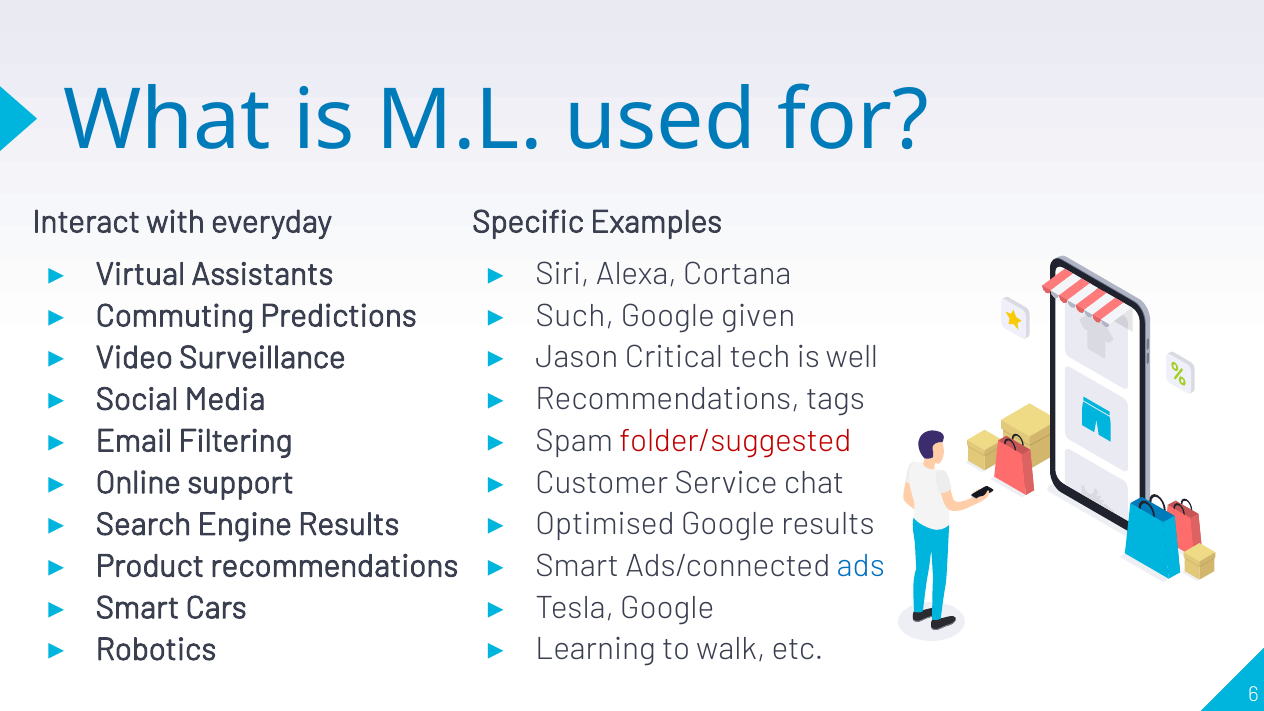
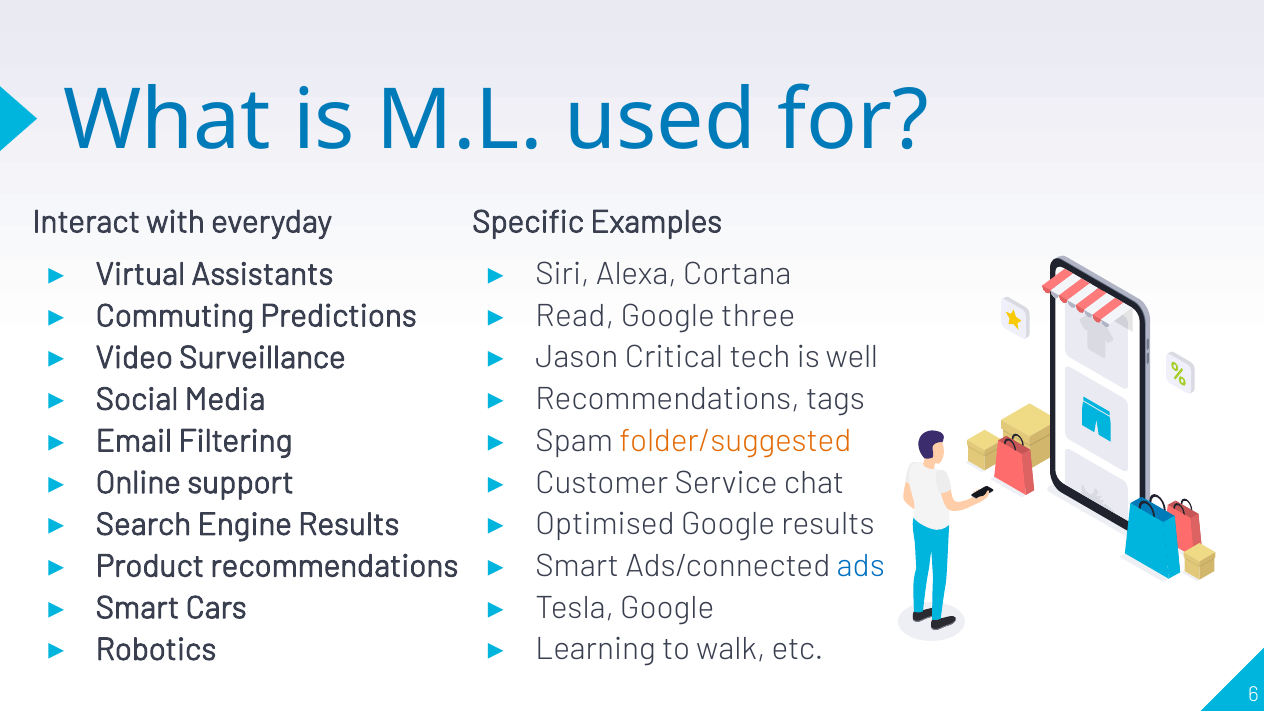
Such: Such -> Read
given: given -> three
folder/suggested colour: red -> orange
